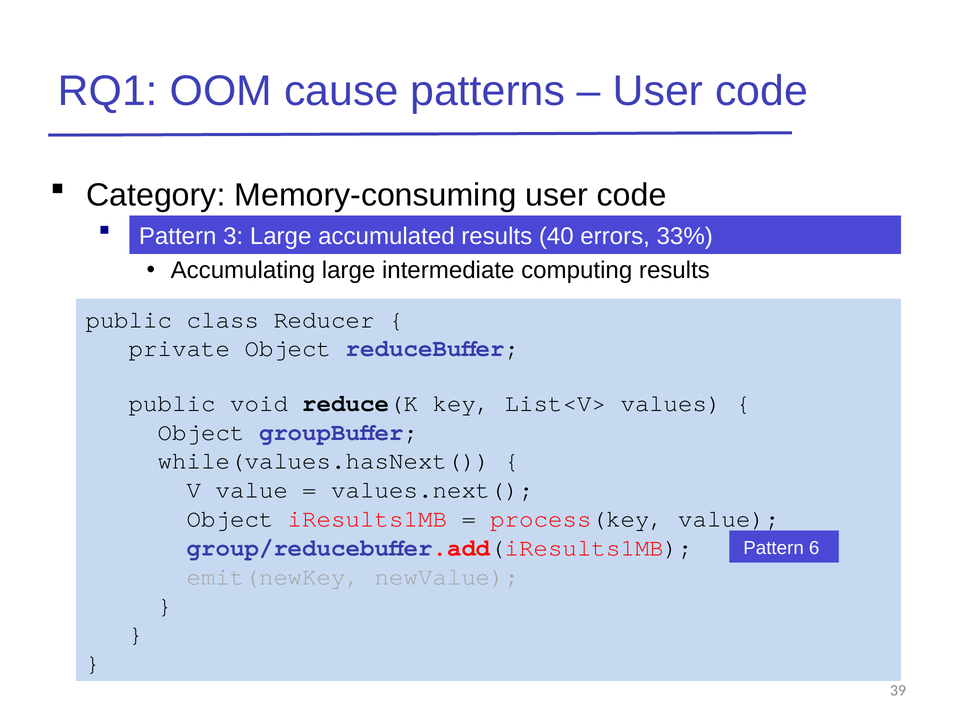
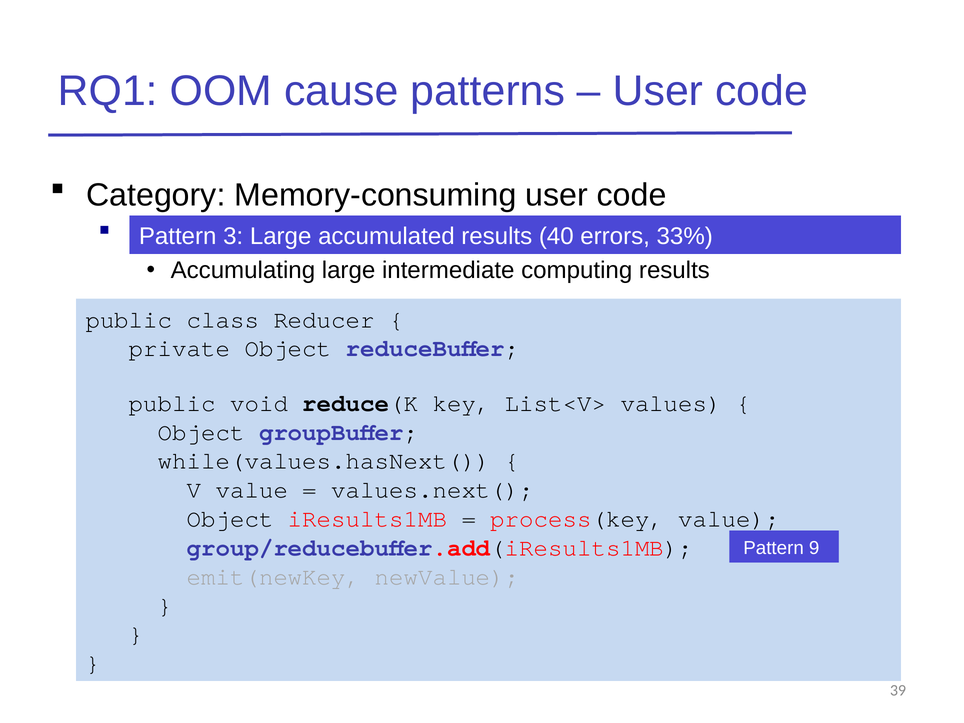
6: 6 -> 9
